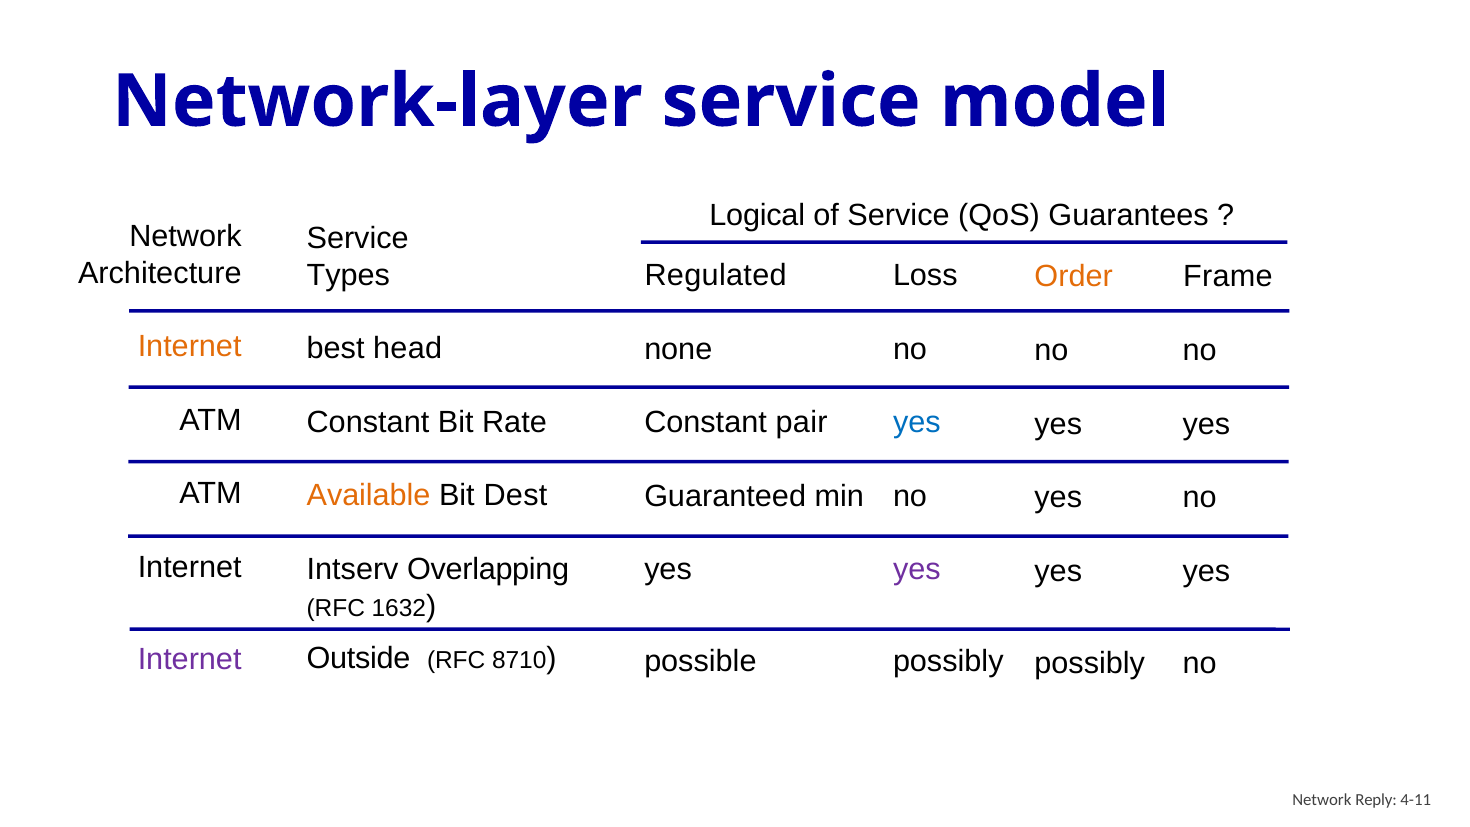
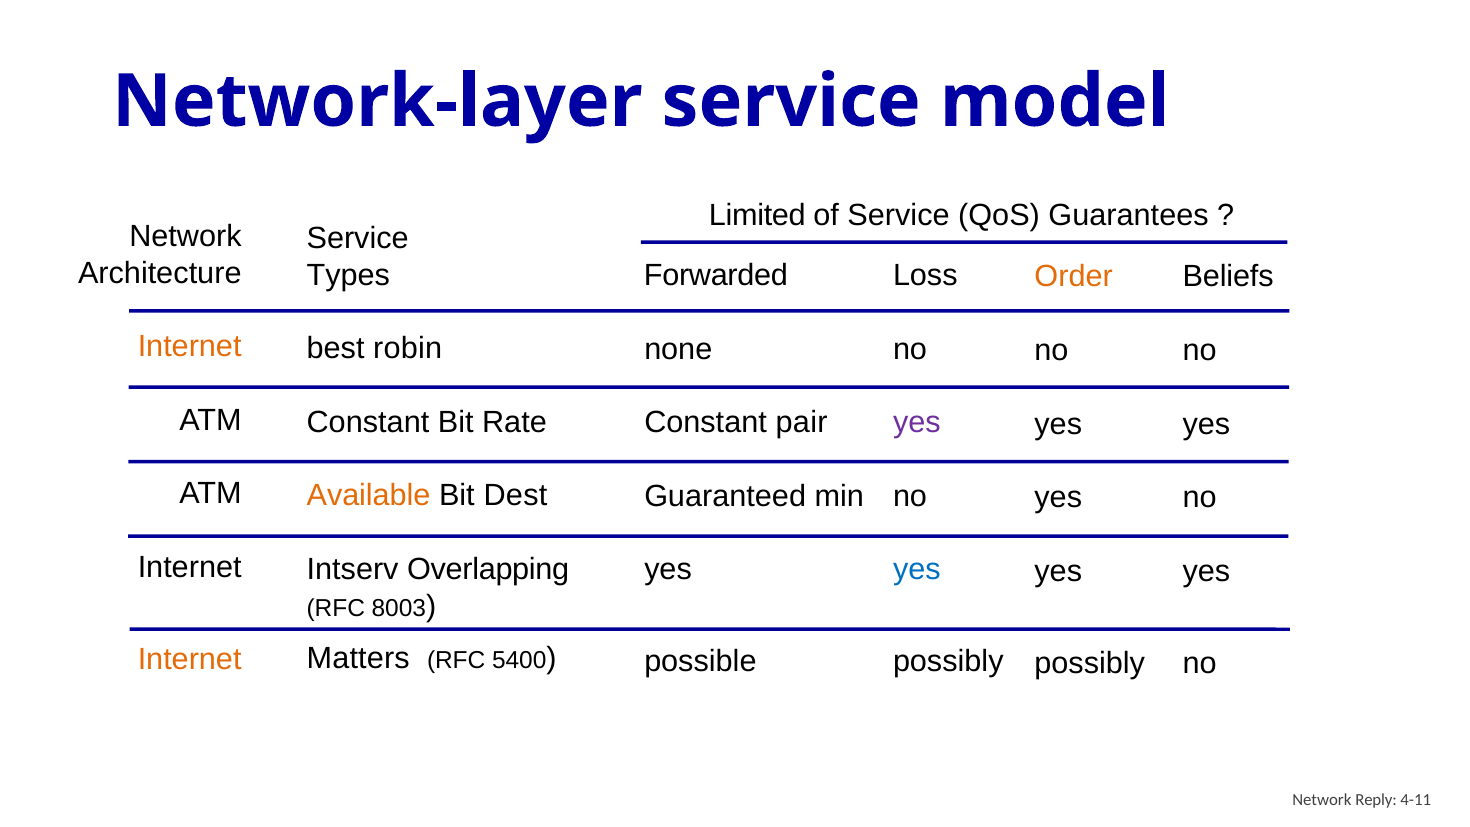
Logical: Logical -> Limited
Regulated: Regulated -> Forwarded
Frame: Frame -> Beliefs
head: head -> robin
yes at (917, 423) colour: blue -> purple
yes at (917, 570) colour: purple -> blue
1632: 1632 -> 8003
Outside: Outside -> Matters
8710: 8710 -> 5400
Internet at (190, 659) colour: purple -> orange
